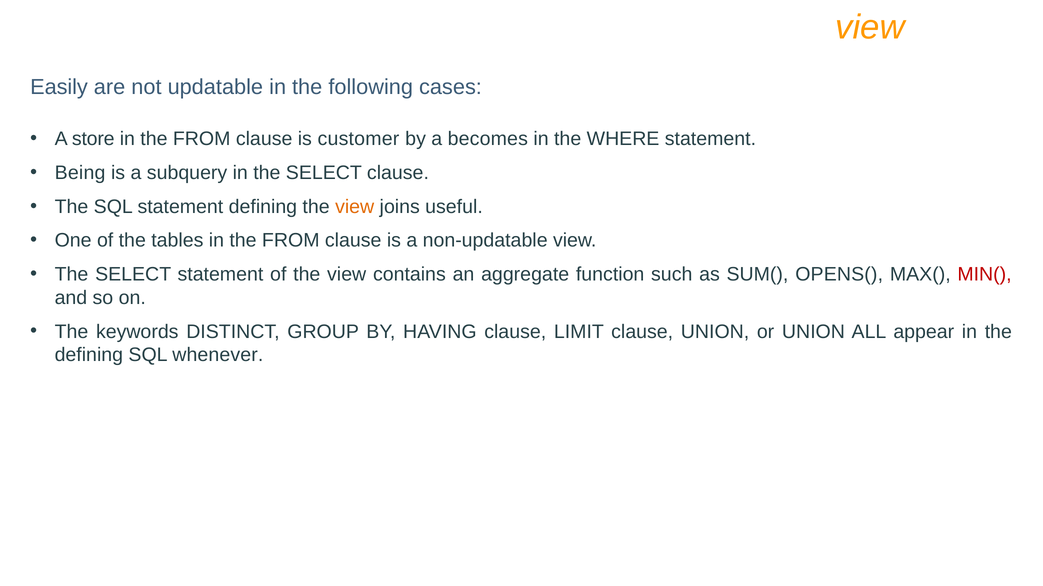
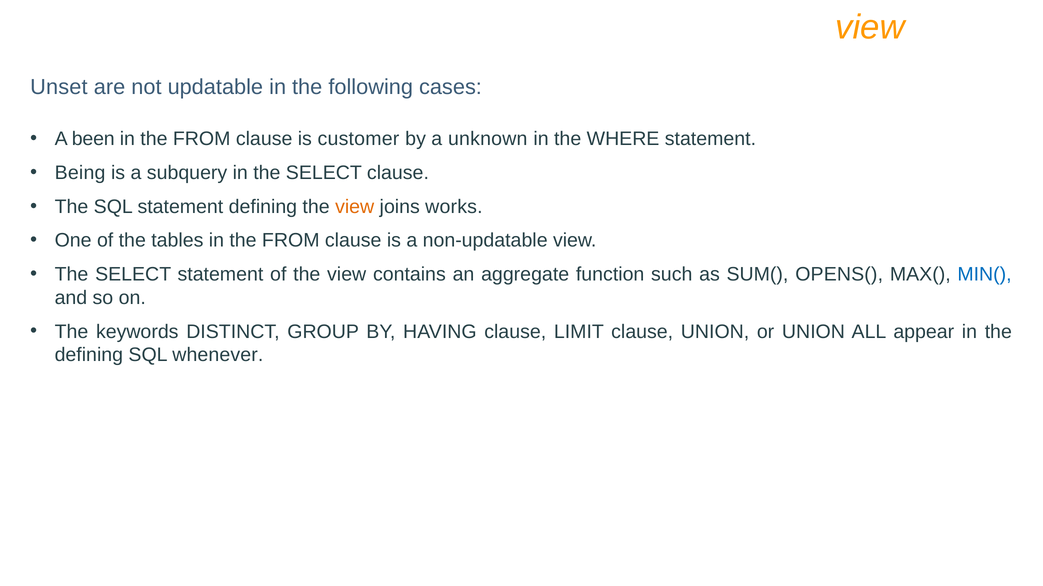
Easily: Easily -> Unset
store: store -> been
becomes: becomes -> unknown
useful: useful -> works
MIN( colour: red -> blue
